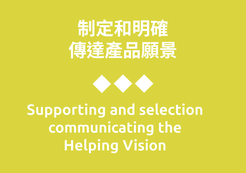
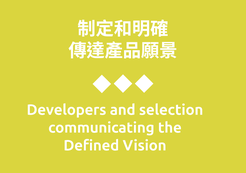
Supporting: Supporting -> Developers
Helping: Helping -> Defined
